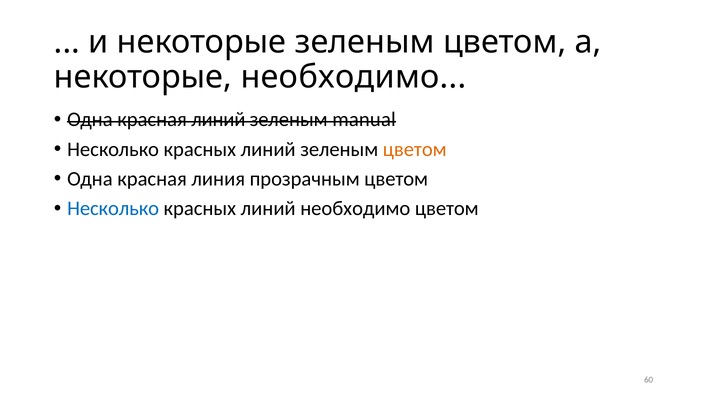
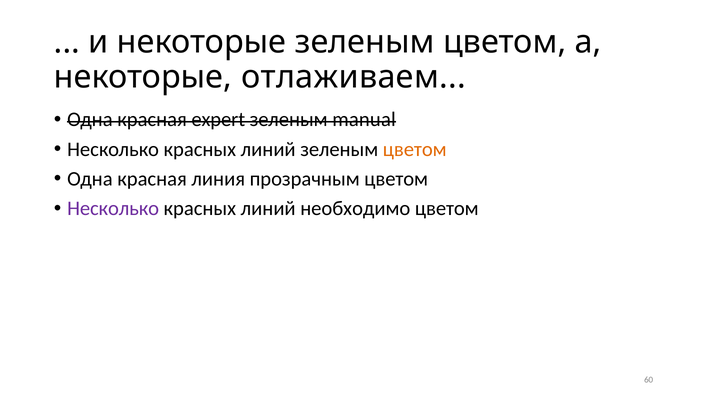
некоторые необходимо: необходимо -> отлаживаем
красная линий: линий -> expert
Несколько at (113, 208) colour: blue -> purple
